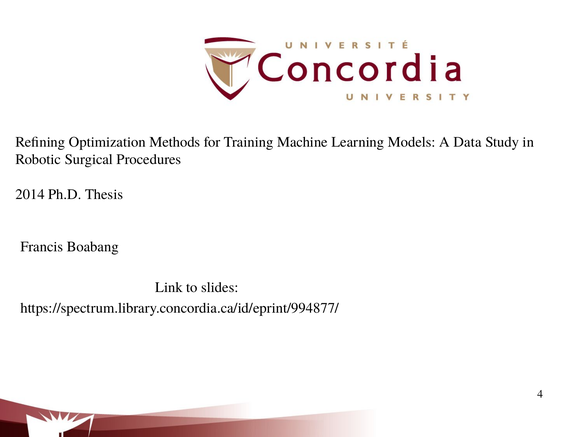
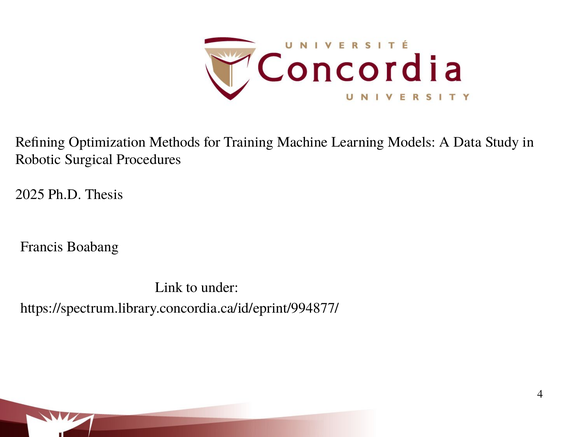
2014: 2014 -> 2025
slides: slides -> under
